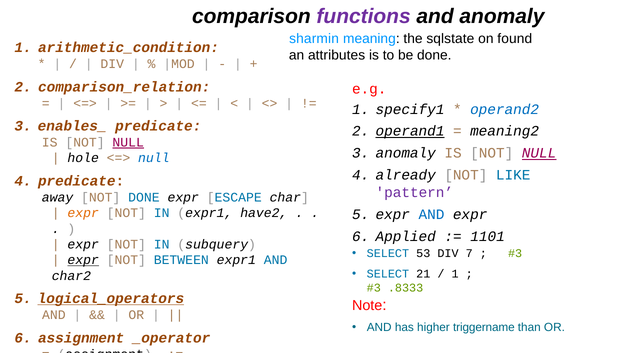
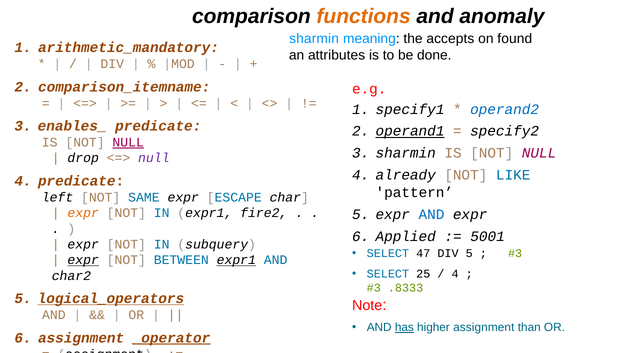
functions colour: purple -> orange
sqlstate: sqlstate -> accepts
arithmetic_condition: arithmetic_condition -> arithmetic_mandatory
comparison_relation: comparison_relation -> comparison_itemname
meaning2: meaning2 -> specify2
3 anomaly: anomaly -> sharmin
NULL at (539, 153) underline: present -> none
hole: hole -> drop
null at (154, 158) colour: blue -> purple
pattern colour: purple -> black
away: away -> left
NOT DONE: DONE -> SAME
have2: have2 -> fire2
1101: 1101 -> 5001
53: 53 -> 47
DIV 7: 7 -> 5
expr1 at (236, 260) underline: none -> present
21: 21 -> 25
1 at (455, 274): 1 -> 4
has underline: none -> present
higher triggername: triggername -> assignment
_operator underline: none -> present
